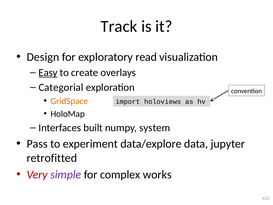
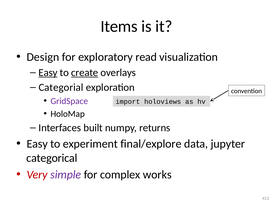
Track: Track -> Items
create underline: none -> present
GridSpace colour: orange -> purple
system: system -> returns
Pass at (37, 144): Pass -> Easy
data/explore: data/explore -> final/explore
retrofitted: retrofitted -> categorical
